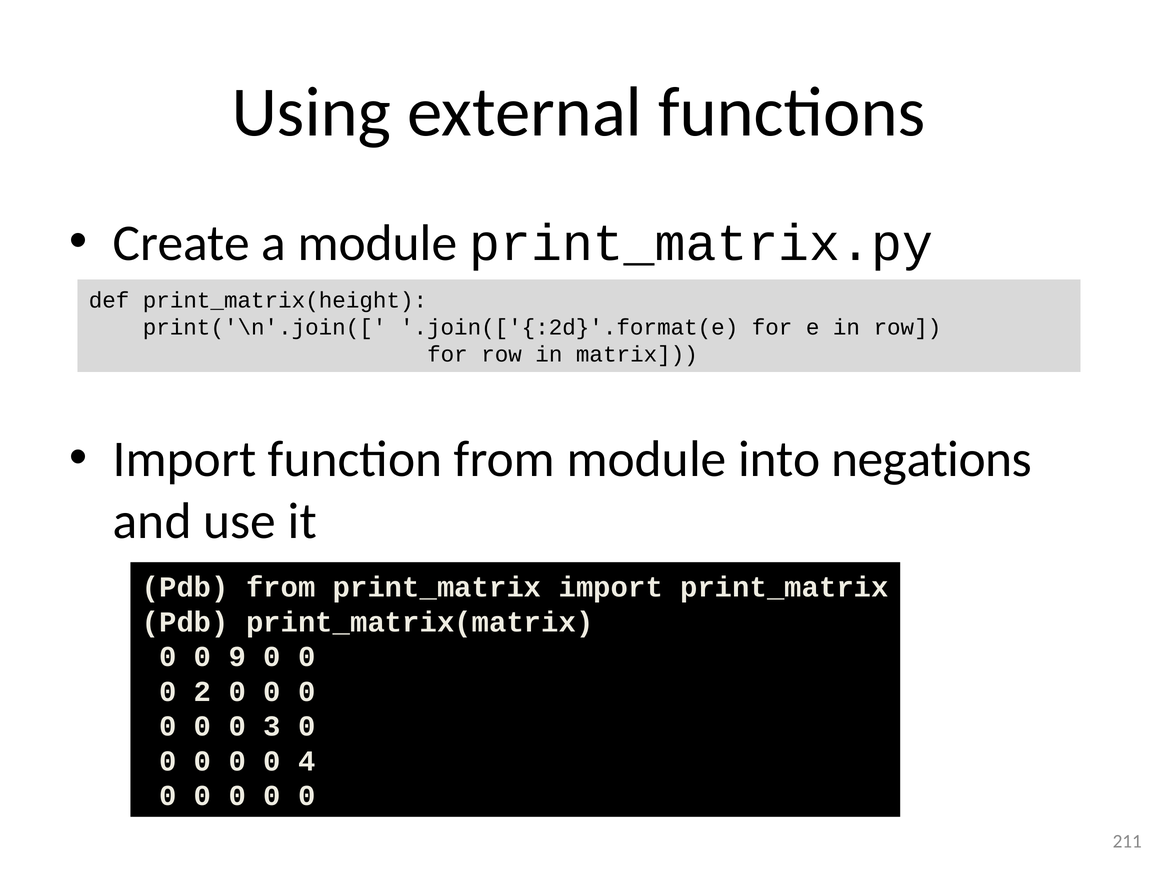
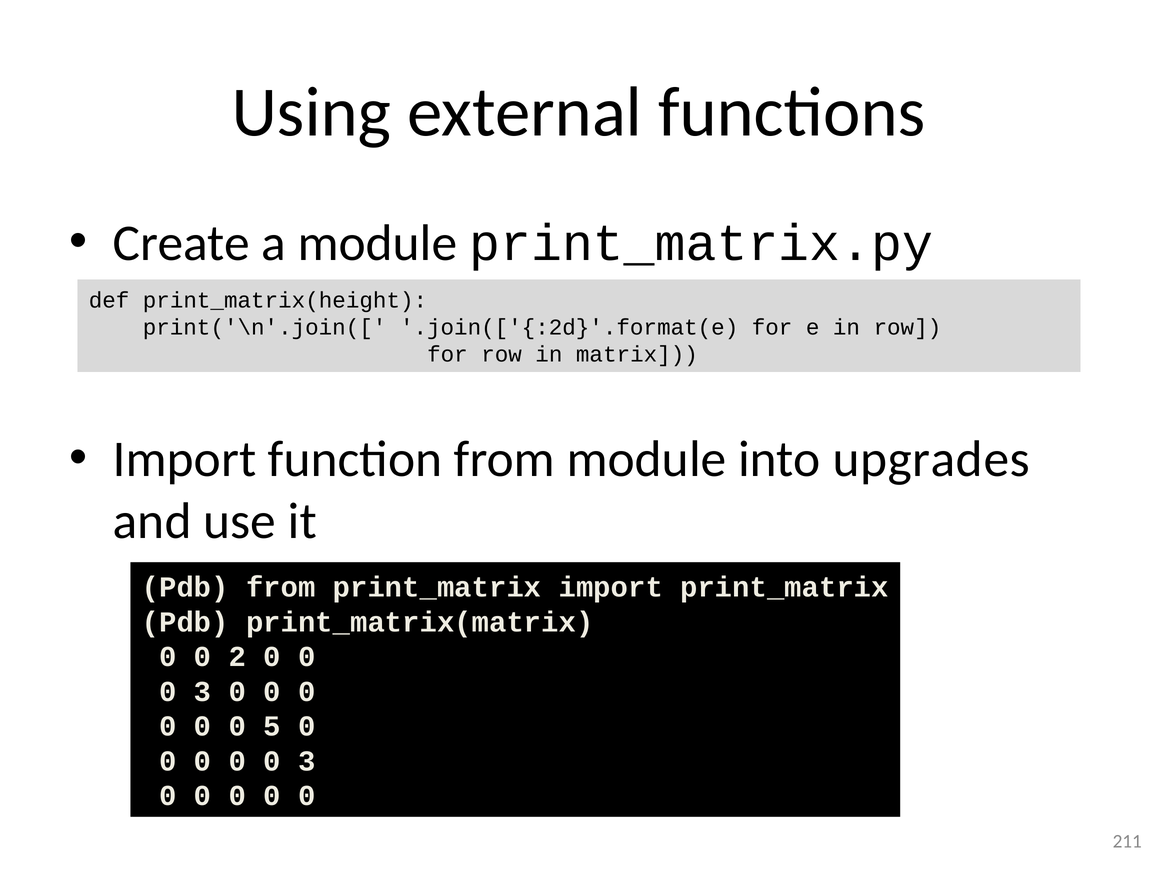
negations: negations -> upgrades
9: 9 -> 2
2 at (203, 691): 2 -> 3
3: 3 -> 5
4 at (307, 761): 4 -> 3
